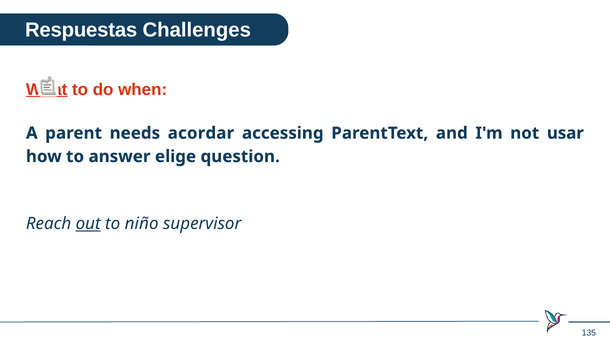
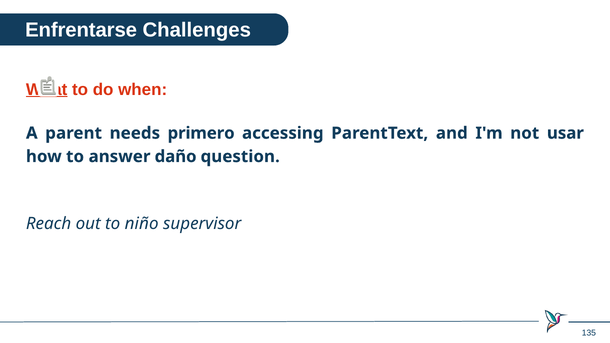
Respuestas: Respuestas -> Enfrentarse
acordar: acordar -> primero
elige: elige -> daño
out underline: present -> none
